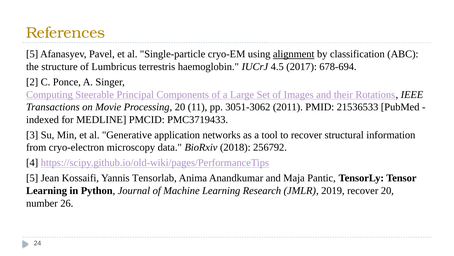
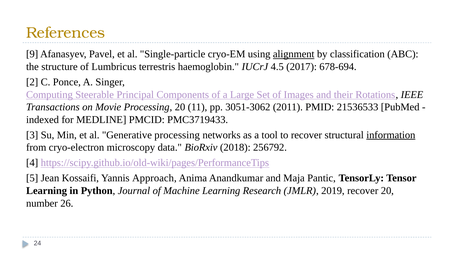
5 at (32, 54): 5 -> 9
Generative application: application -> processing
information underline: none -> present
Tensorlab: Tensorlab -> Approach
